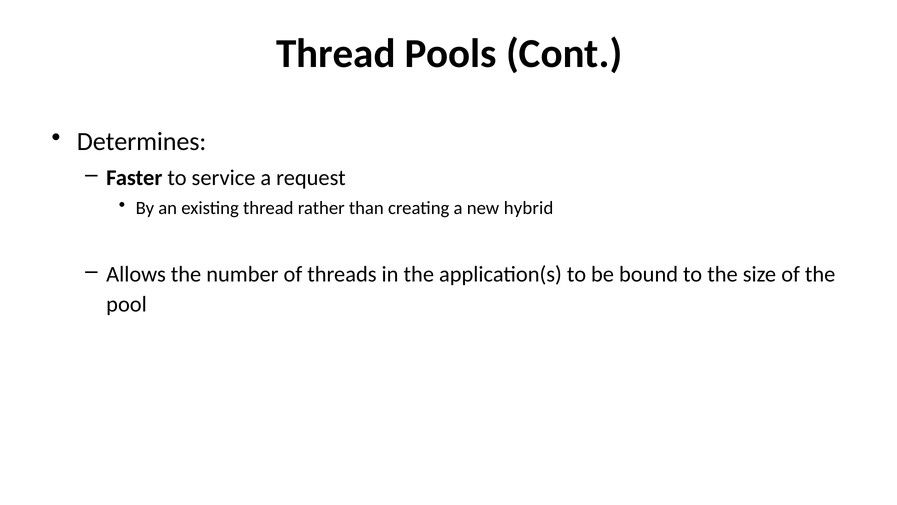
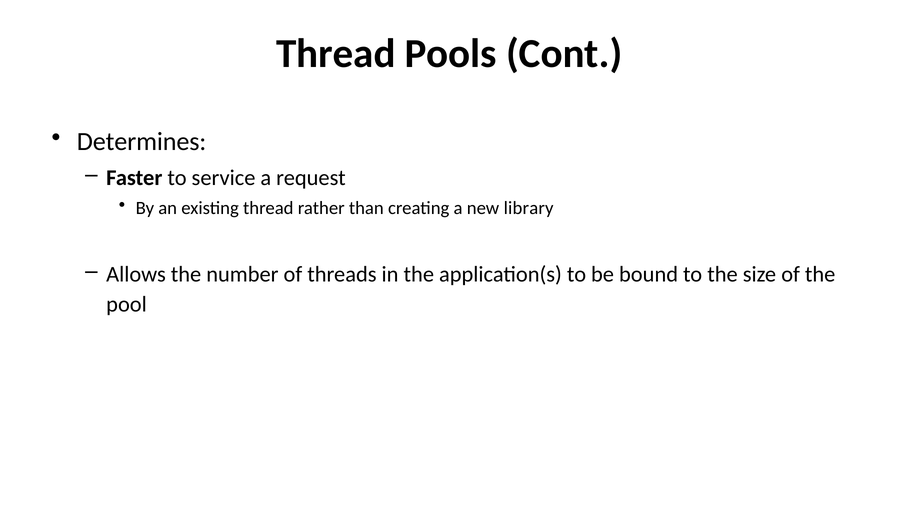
hybrid: hybrid -> library
